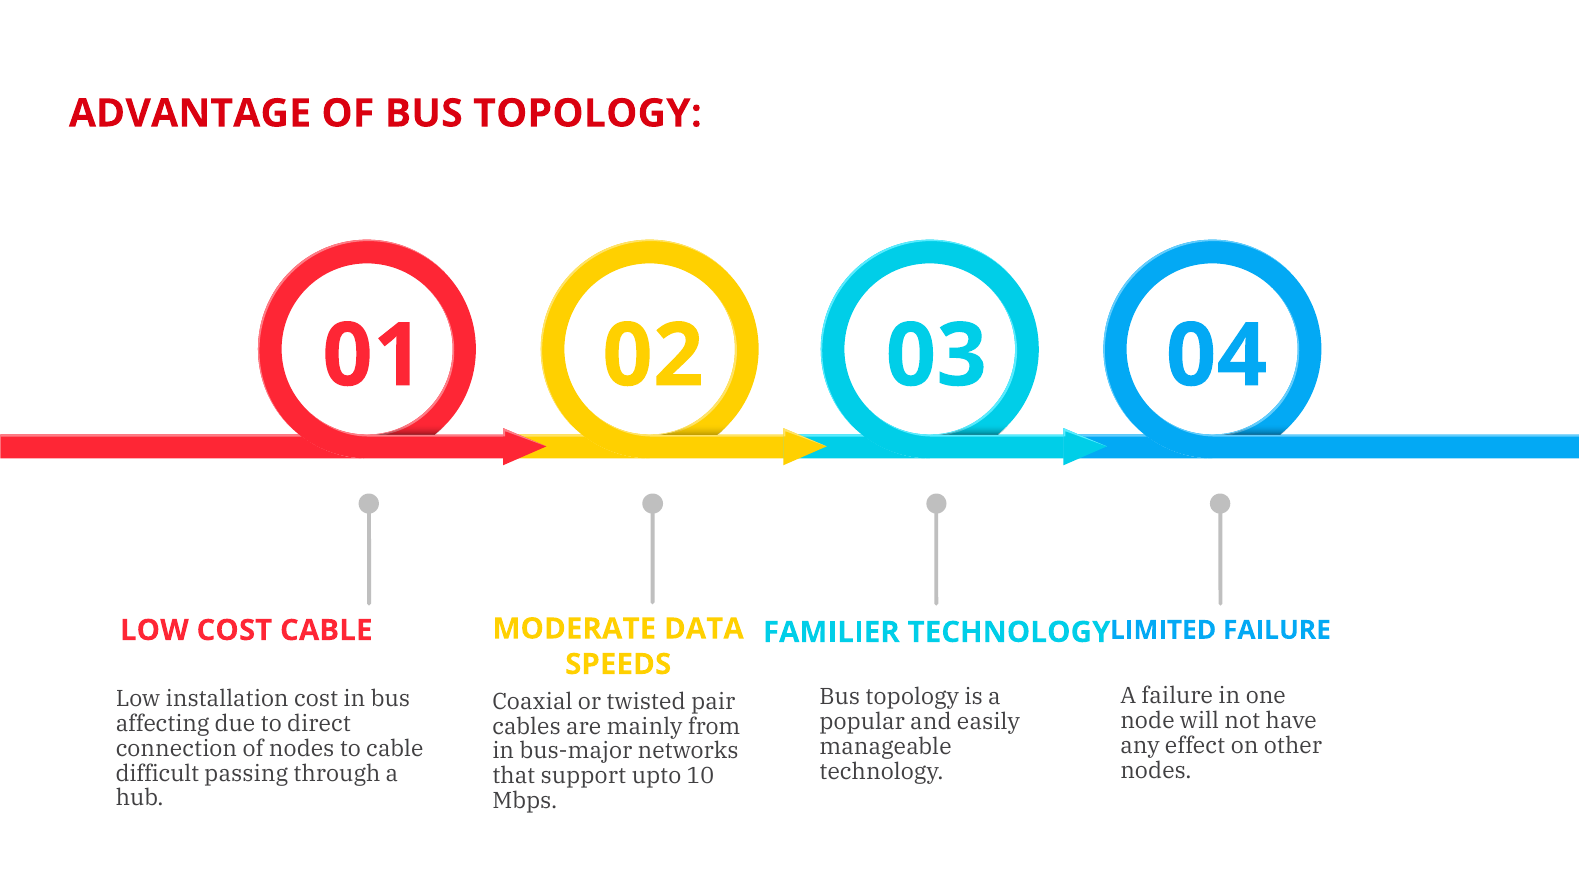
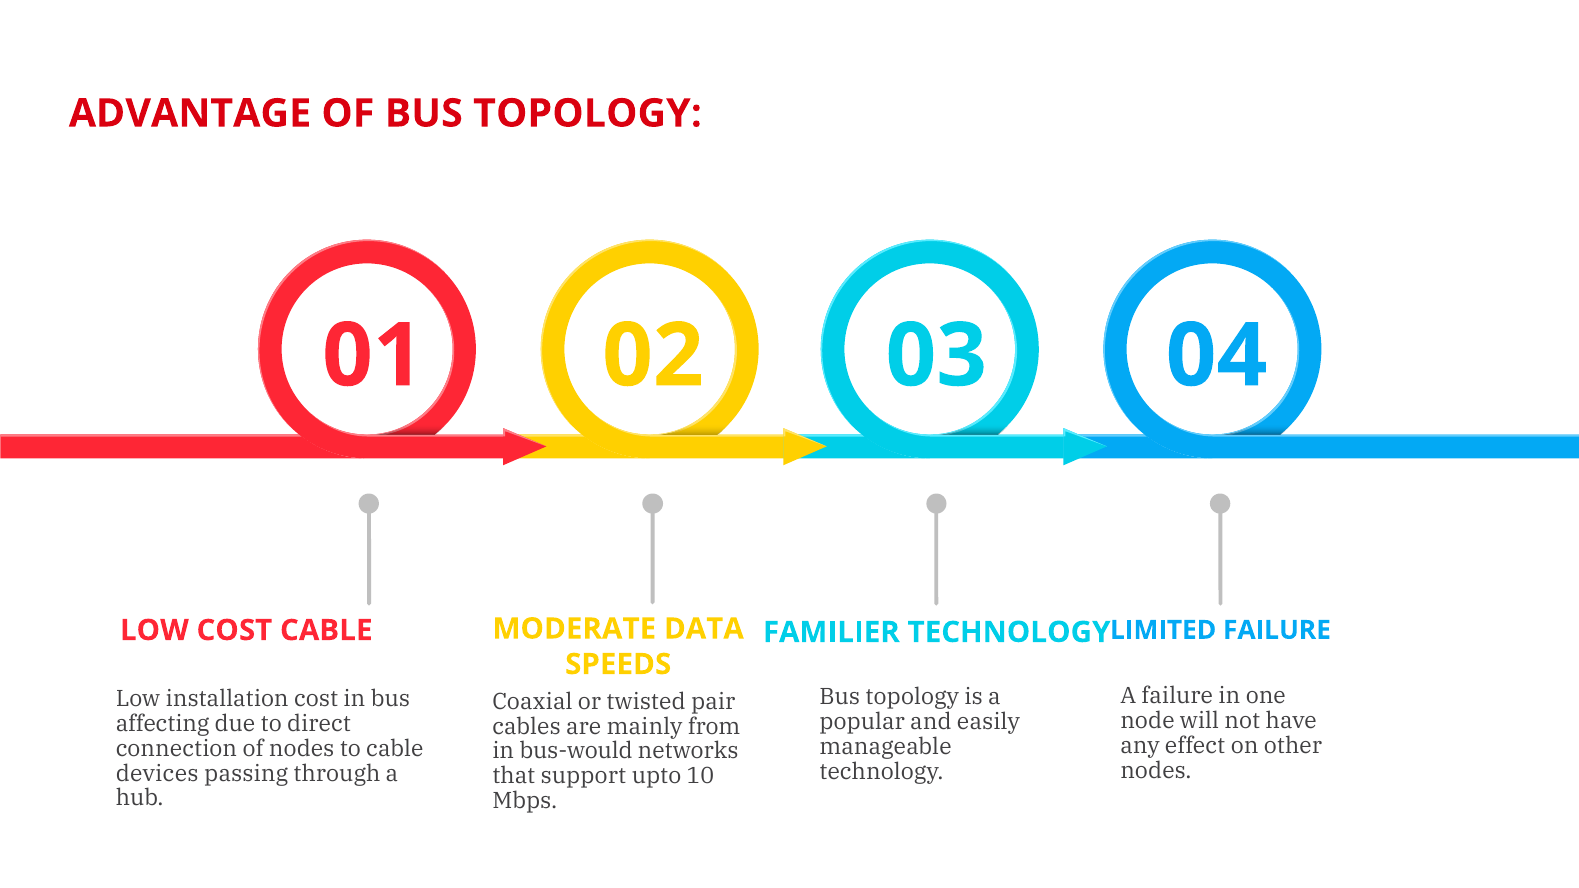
bus-major: bus-major -> bus-would
difficult: difficult -> devices
